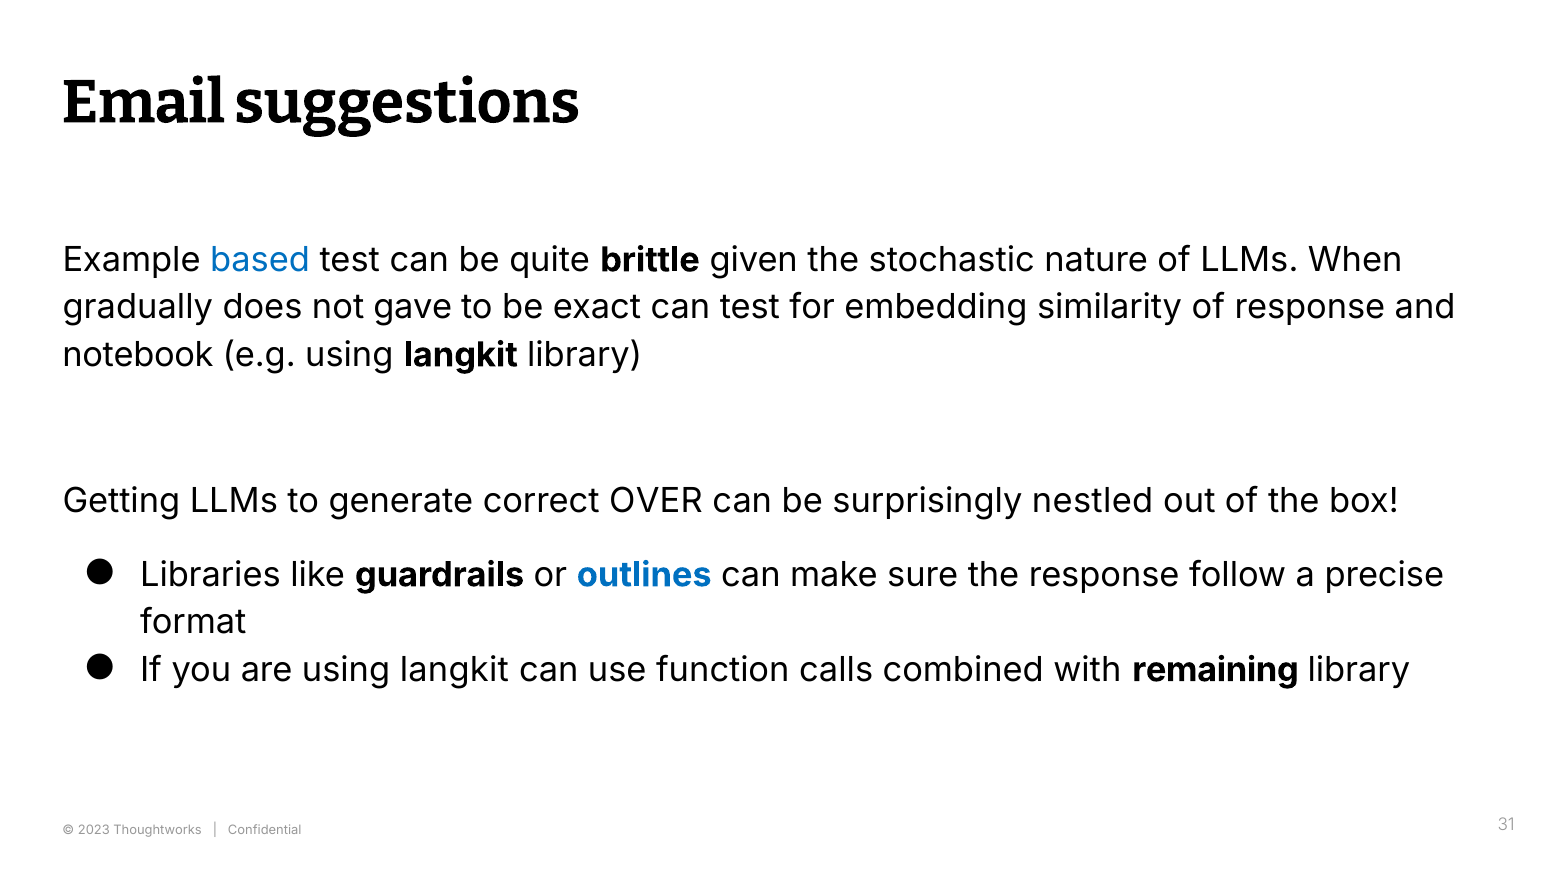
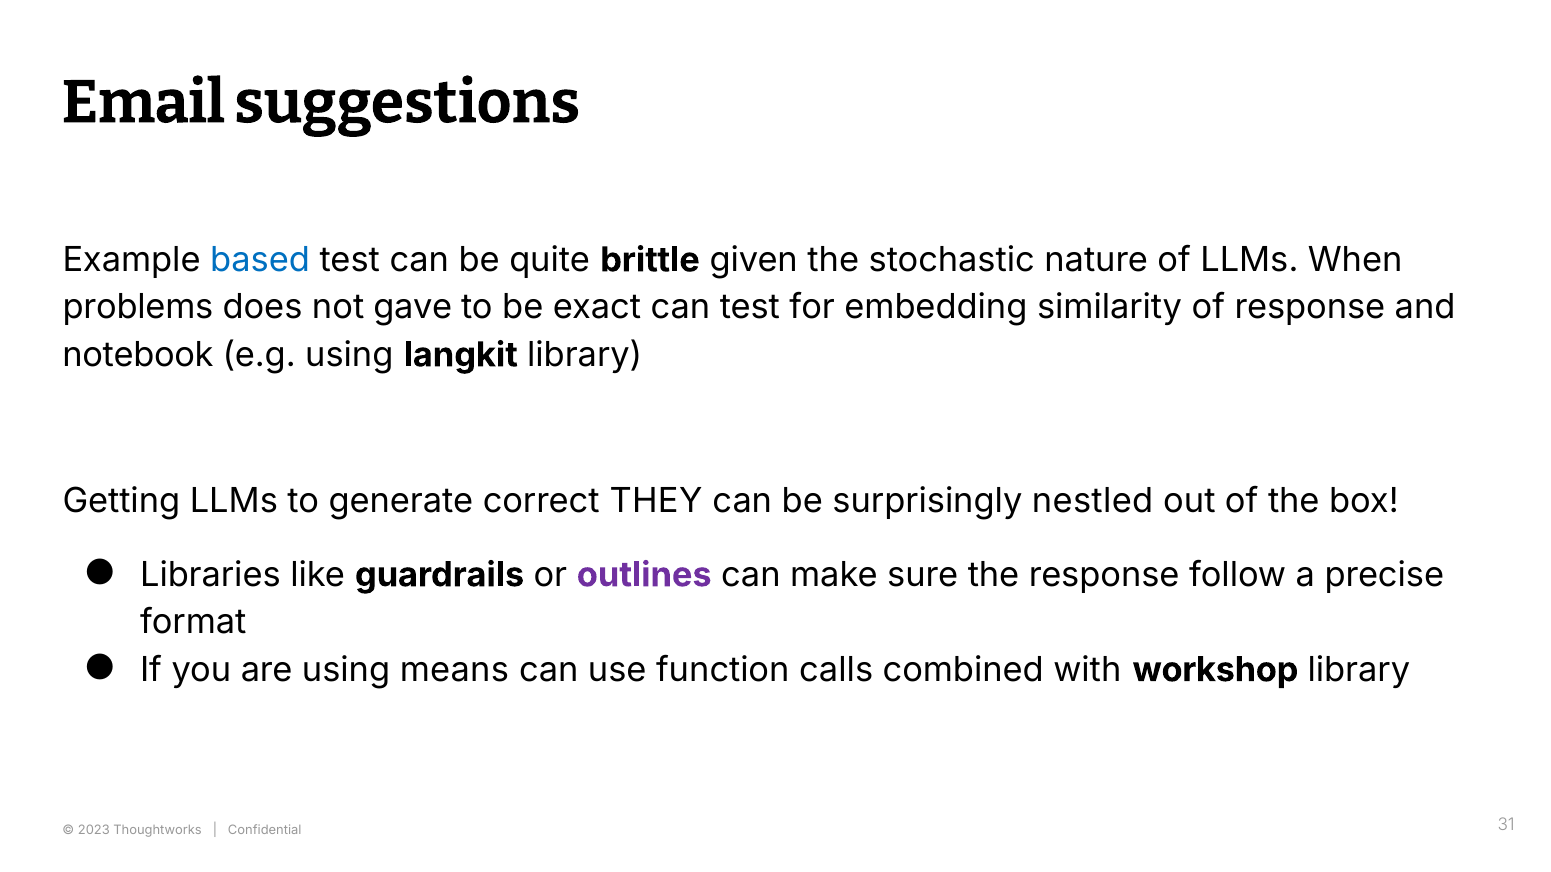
gradually: gradually -> problems
OVER: OVER -> THEY
outlines colour: blue -> purple
are using langkit: langkit -> means
remaining: remaining -> workshop
